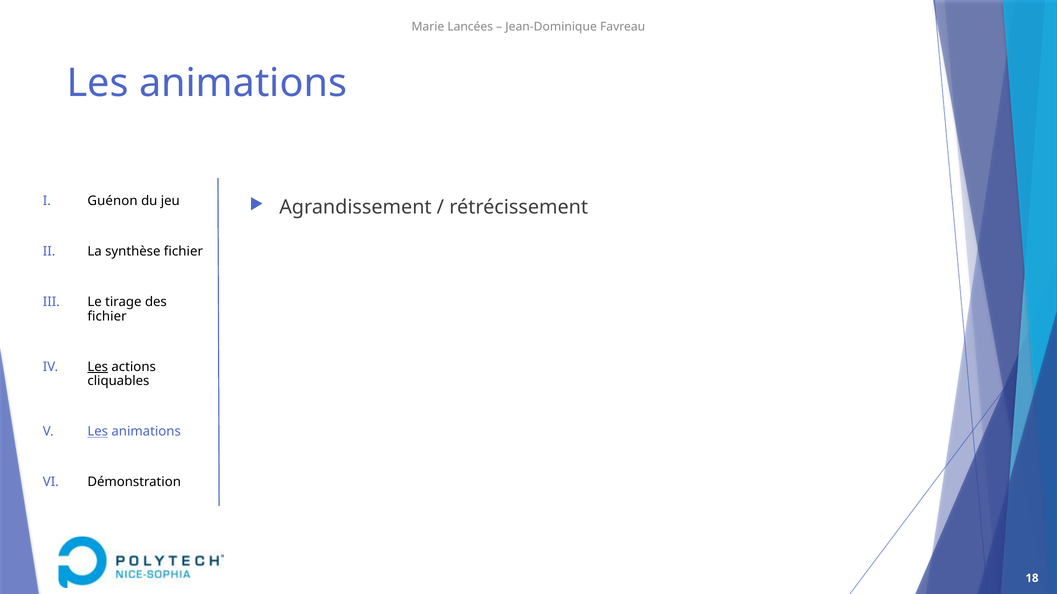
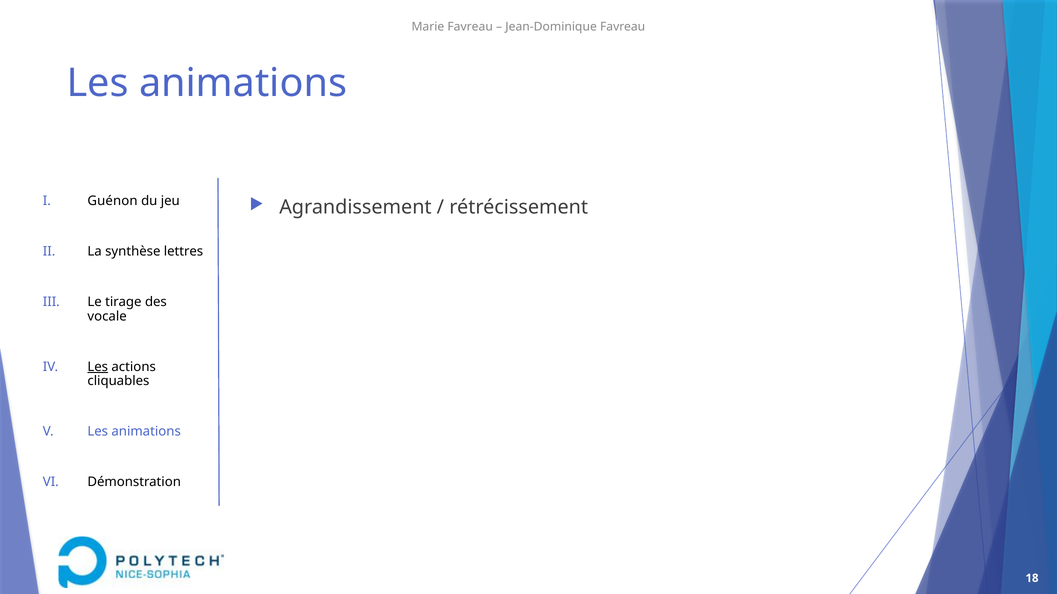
Marie Lancées: Lancées -> Favreau
synthèse fichier: fichier -> lettres
fichier at (107, 317): fichier -> vocale
Les at (98, 432) underline: present -> none
